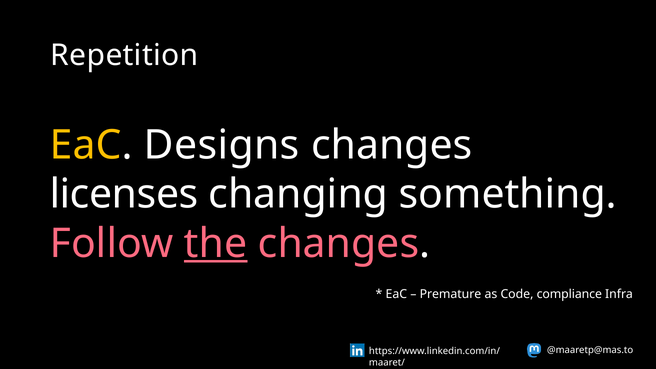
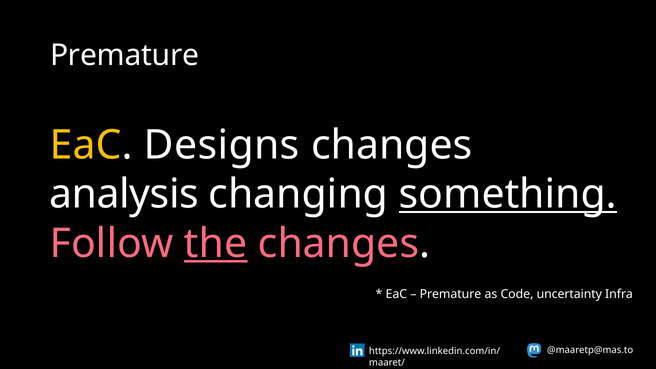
Repetition at (124, 55): Repetition -> Premature
licenses: licenses -> analysis
something underline: none -> present
compliance: compliance -> uncertainty
